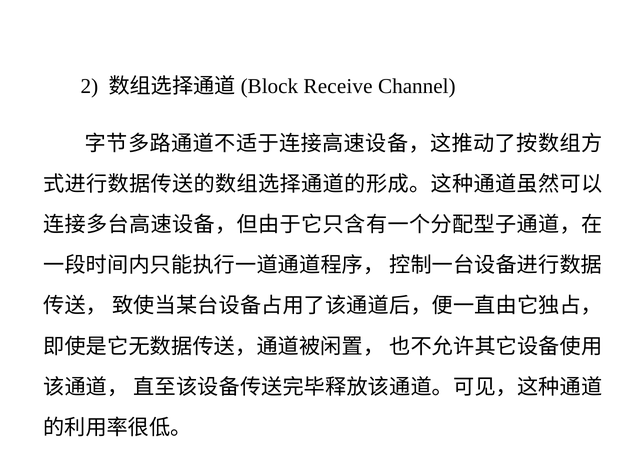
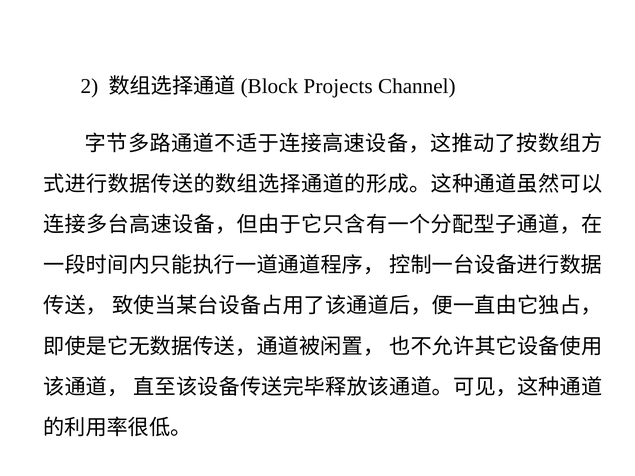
Receive: Receive -> Projects
